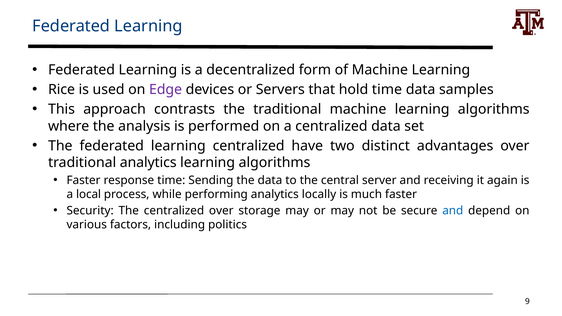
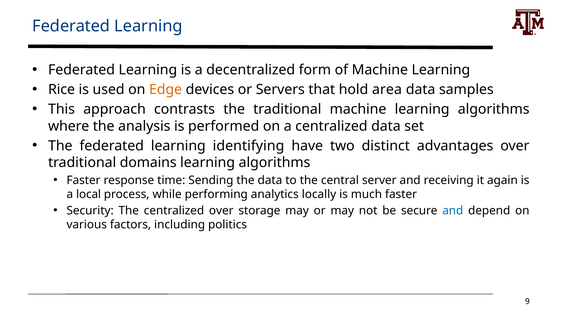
Edge colour: purple -> orange
hold time: time -> area
learning centralized: centralized -> identifying
traditional analytics: analytics -> domains
